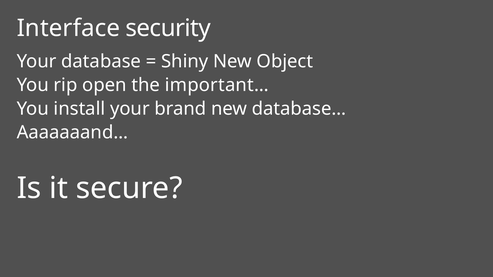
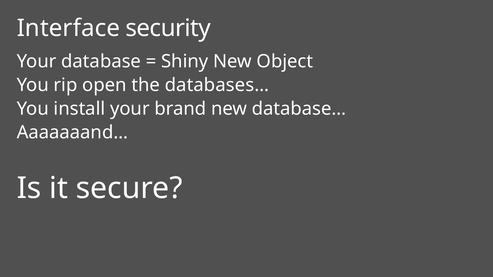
important…: important… -> databases…
